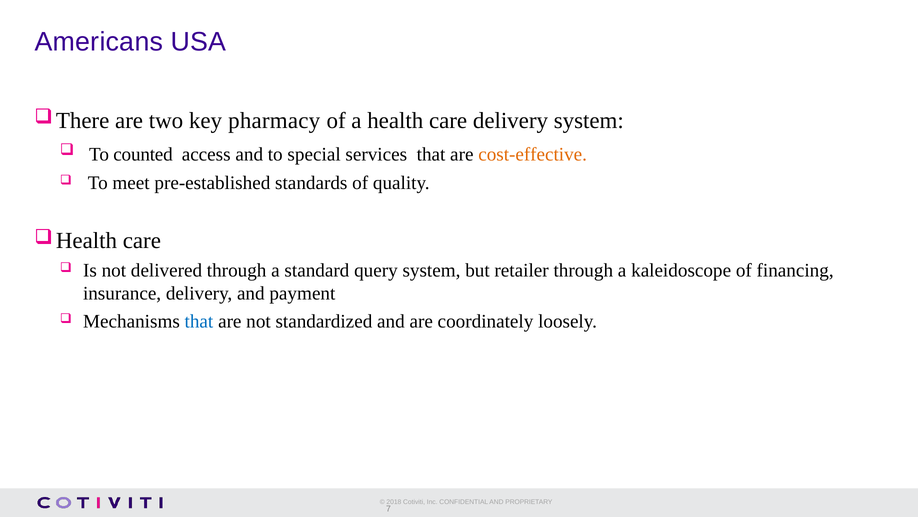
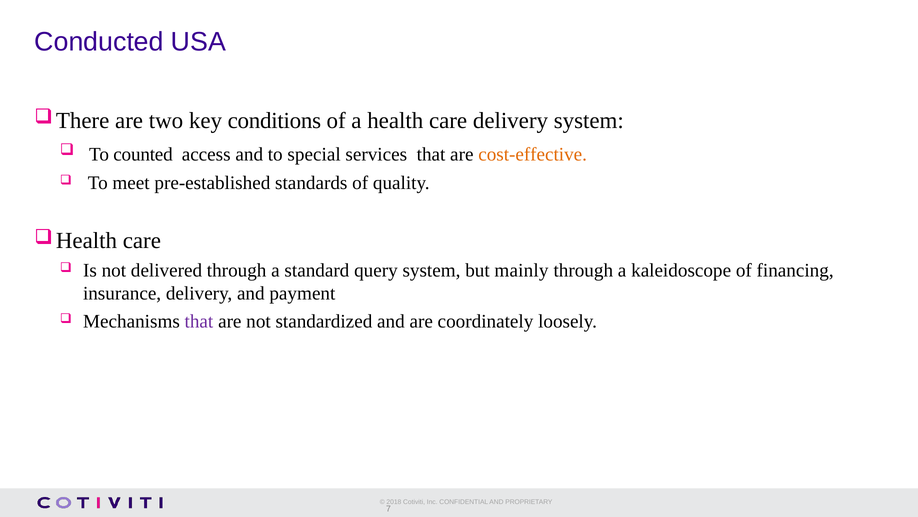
Americans: Americans -> Conducted
pharmacy: pharmacy -> conditions
retailer: retailer -> mainly
that at (199, 321) colour: blue -> purple
